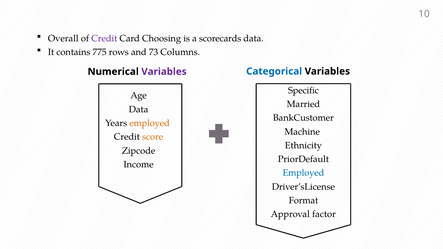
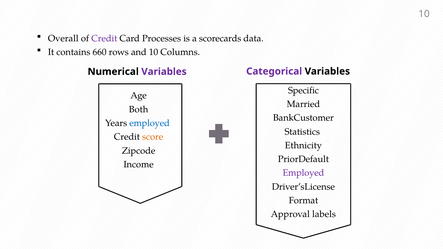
Choosing: Choosing -> Processes
775: 775 -> 660
and 73: 73 -> 10
Categorical colour: blue -> purple
Data at (139, 109): Data -> Both
employed at (150, 123) colour: orange -> blue
Machine: Machine -> Statistics
Employed at (303, 173) colour: blue -> purple
factor: factor -> labels
